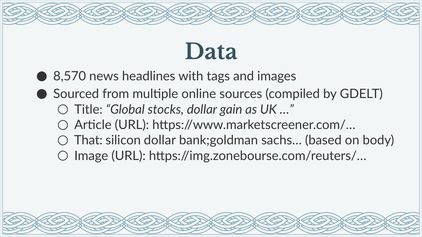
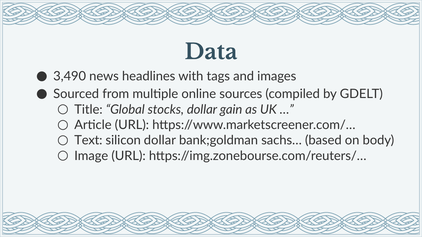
8,570: 8,570 -> 3,490
That: That -> Text
